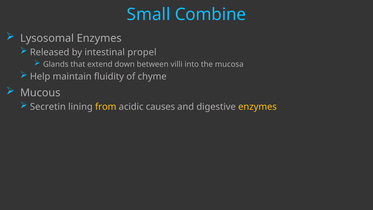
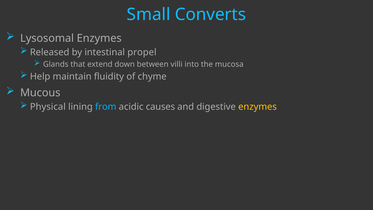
Combine: Combine -> Converts
Secretin: Secretin -> Physical
from colour: yellow -> light blue
